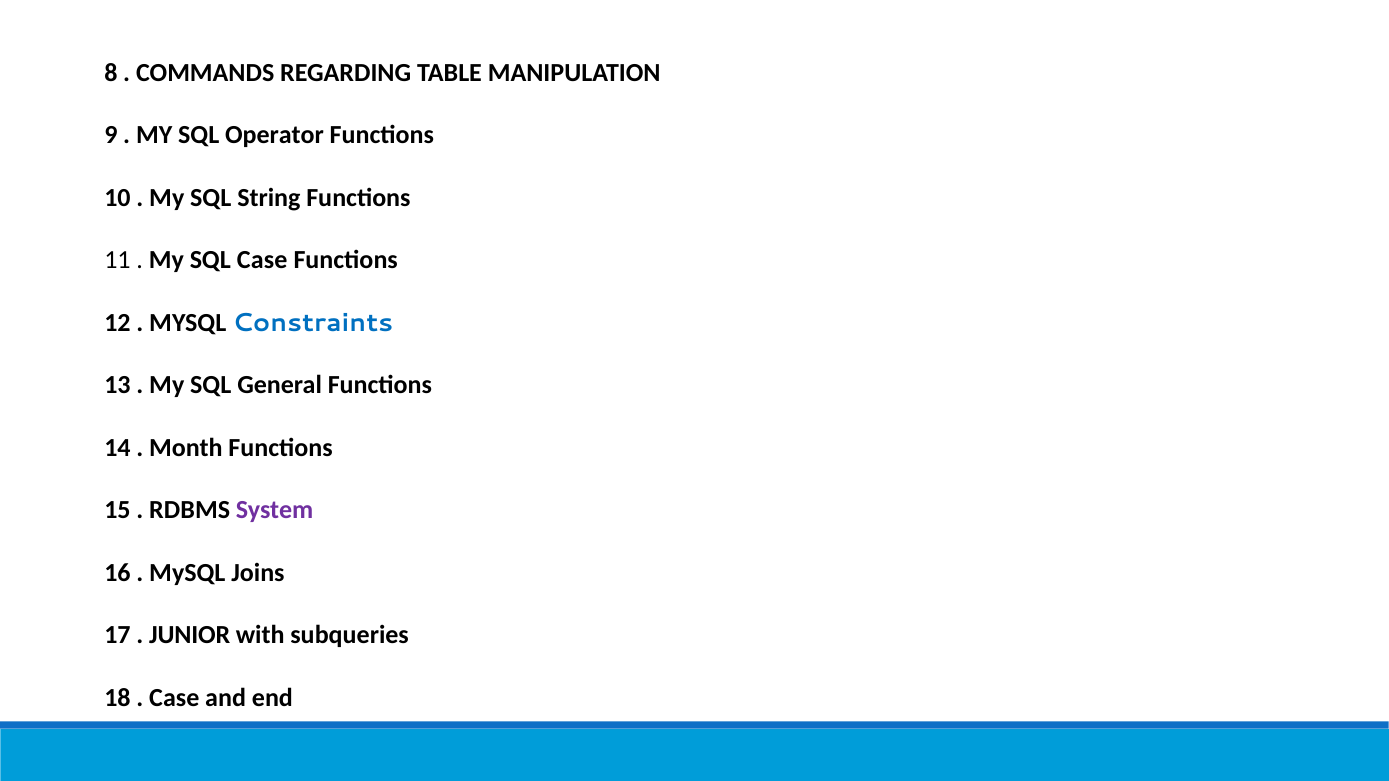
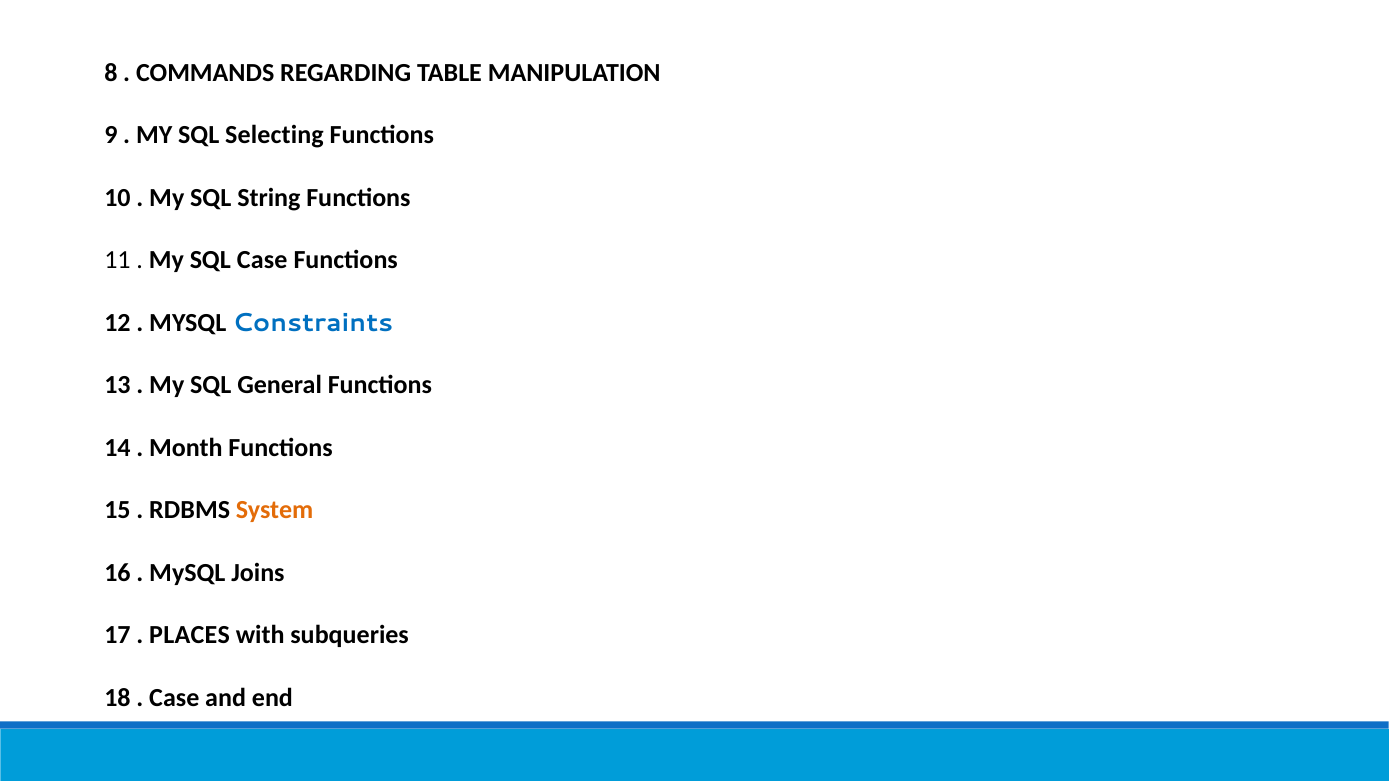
Operator: Operator -> Selecting
System colour: purple -> orange
JUNIOR: JUNIOR -> PLACES
